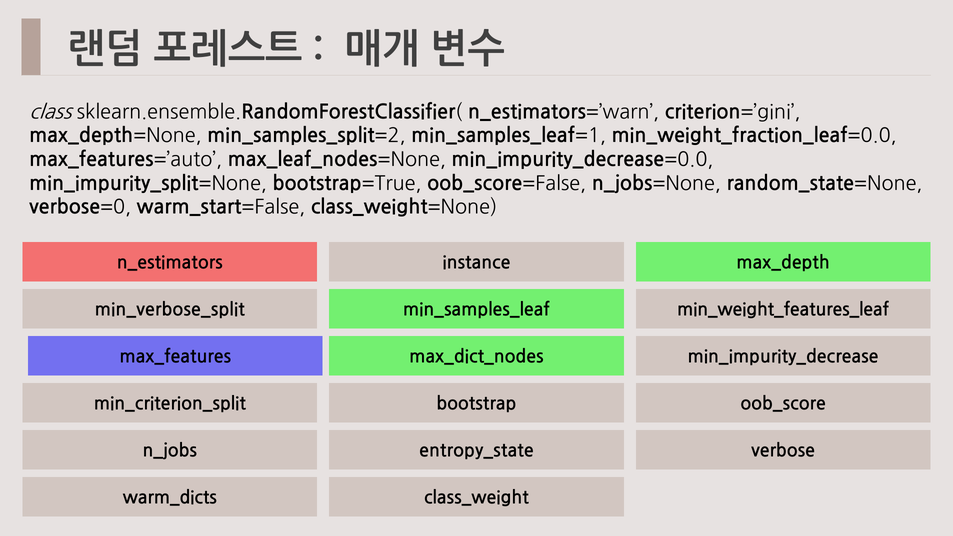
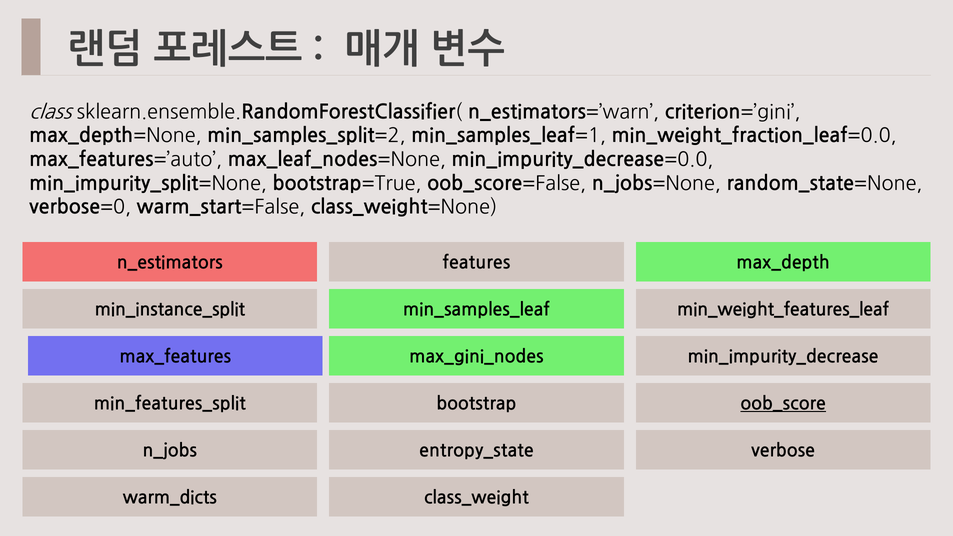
instance: instance -> features
min_verbose_split: min_verbose_split -> min_instance_split
max_dict_nodes: max_dict_nodes -> max_gini_nodes
min_criterion_split: min_criterion_split -> min_features_split
oob_score underline: none -> present
